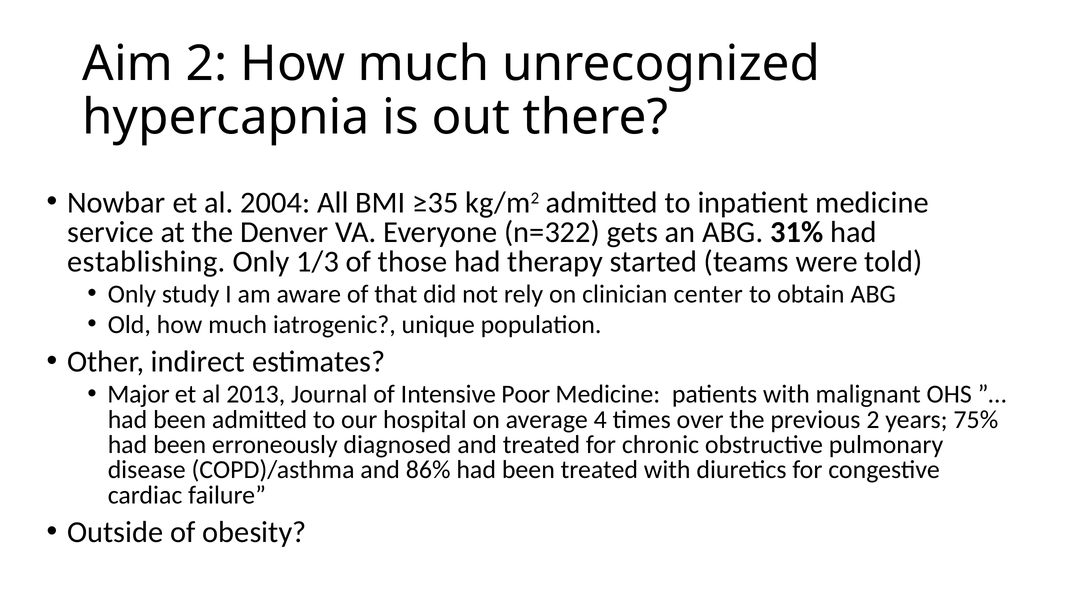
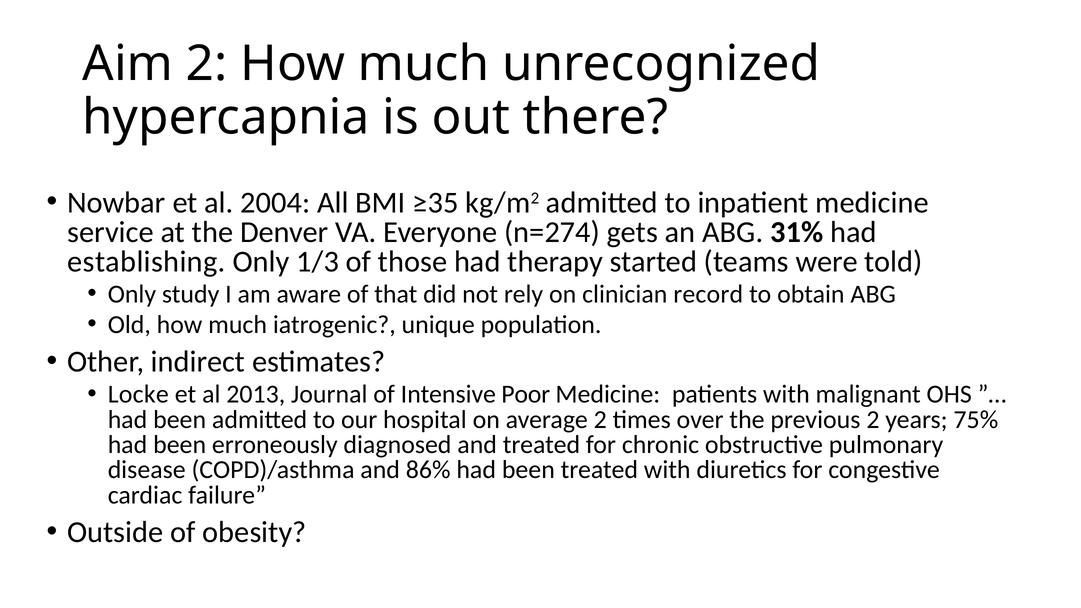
n=322: n=322 -> n=274
center: center -> record
Major: Major -> Locke
average 4: 4 -> 2
